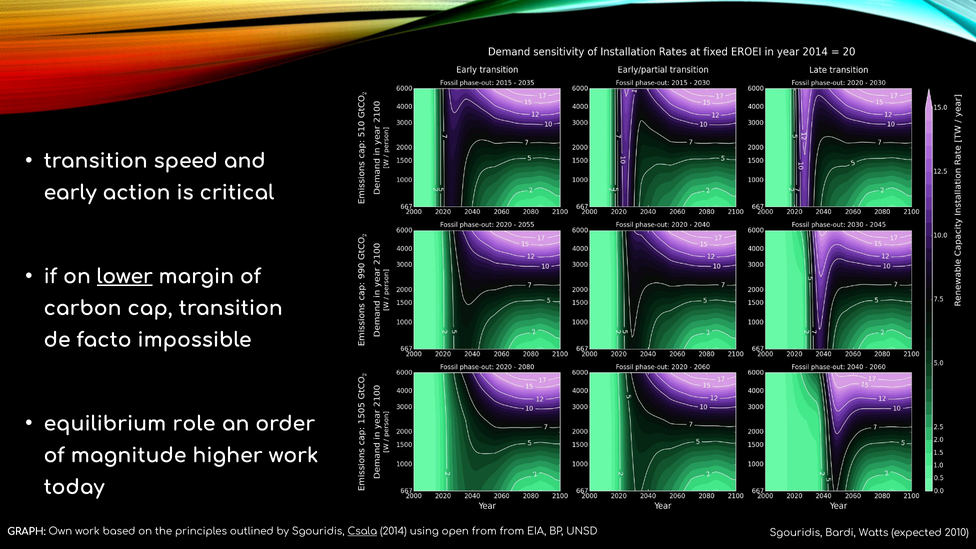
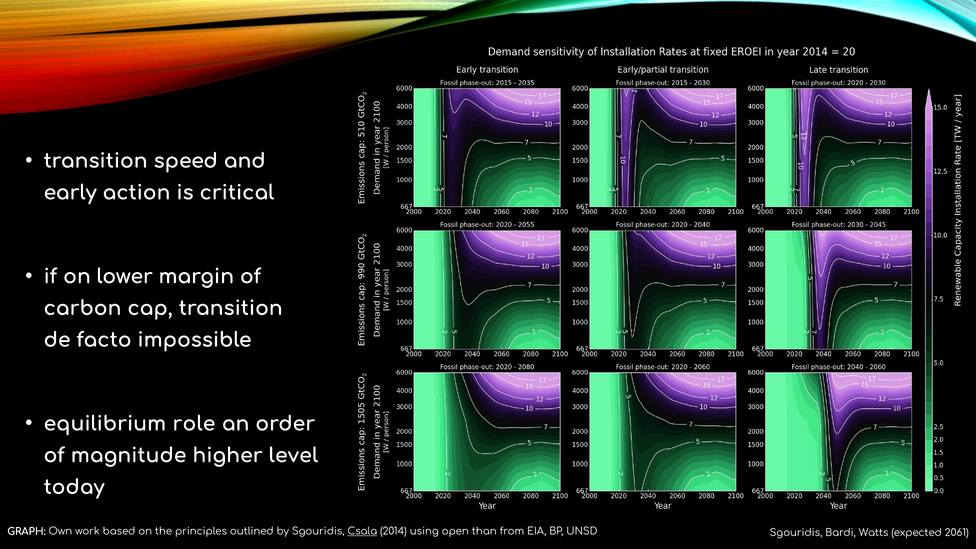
lower underline: present -> none
higher work: work -> level
open from: from -> than
2010: 2010 -> 2061
